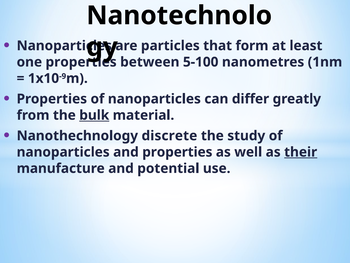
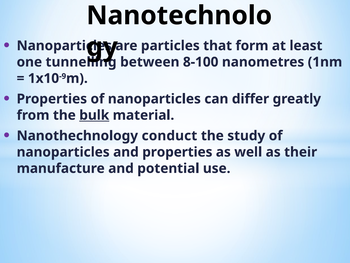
one properties: properties -> tunnelling
5-100: 5-100 -> 8-100
discrete: discrete -> conduct
their underline: present -> none
